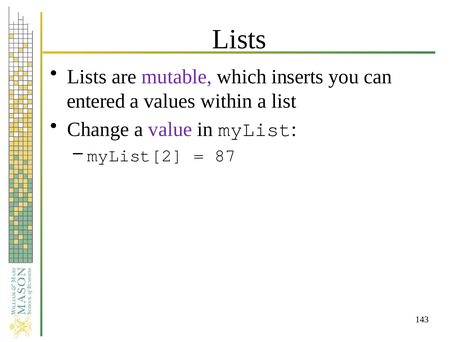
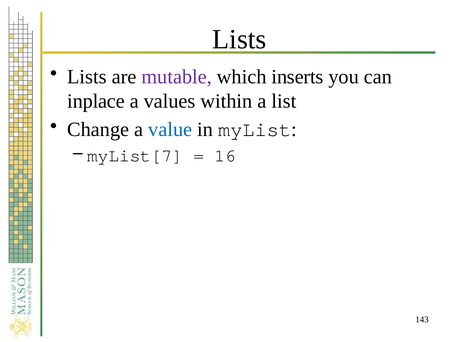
entered: entered -> inplace
value colour: purple -> blue
myList[2: myList[2 -> myList[7
87: 87 -> 16
